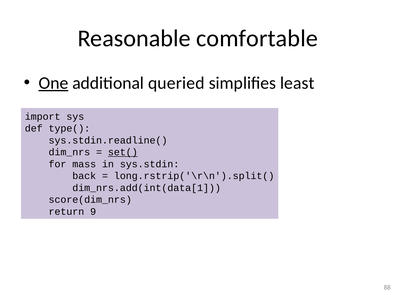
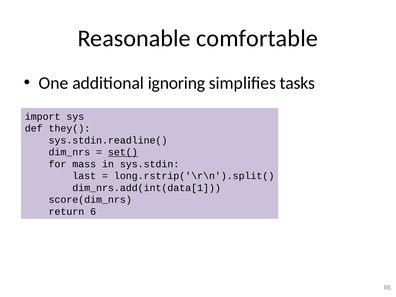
One underline: present -> none
queried: queried -> ignoring
least: least -> tasks
type(: type( -> they(
back: back -> last
9: 9 -> 6
